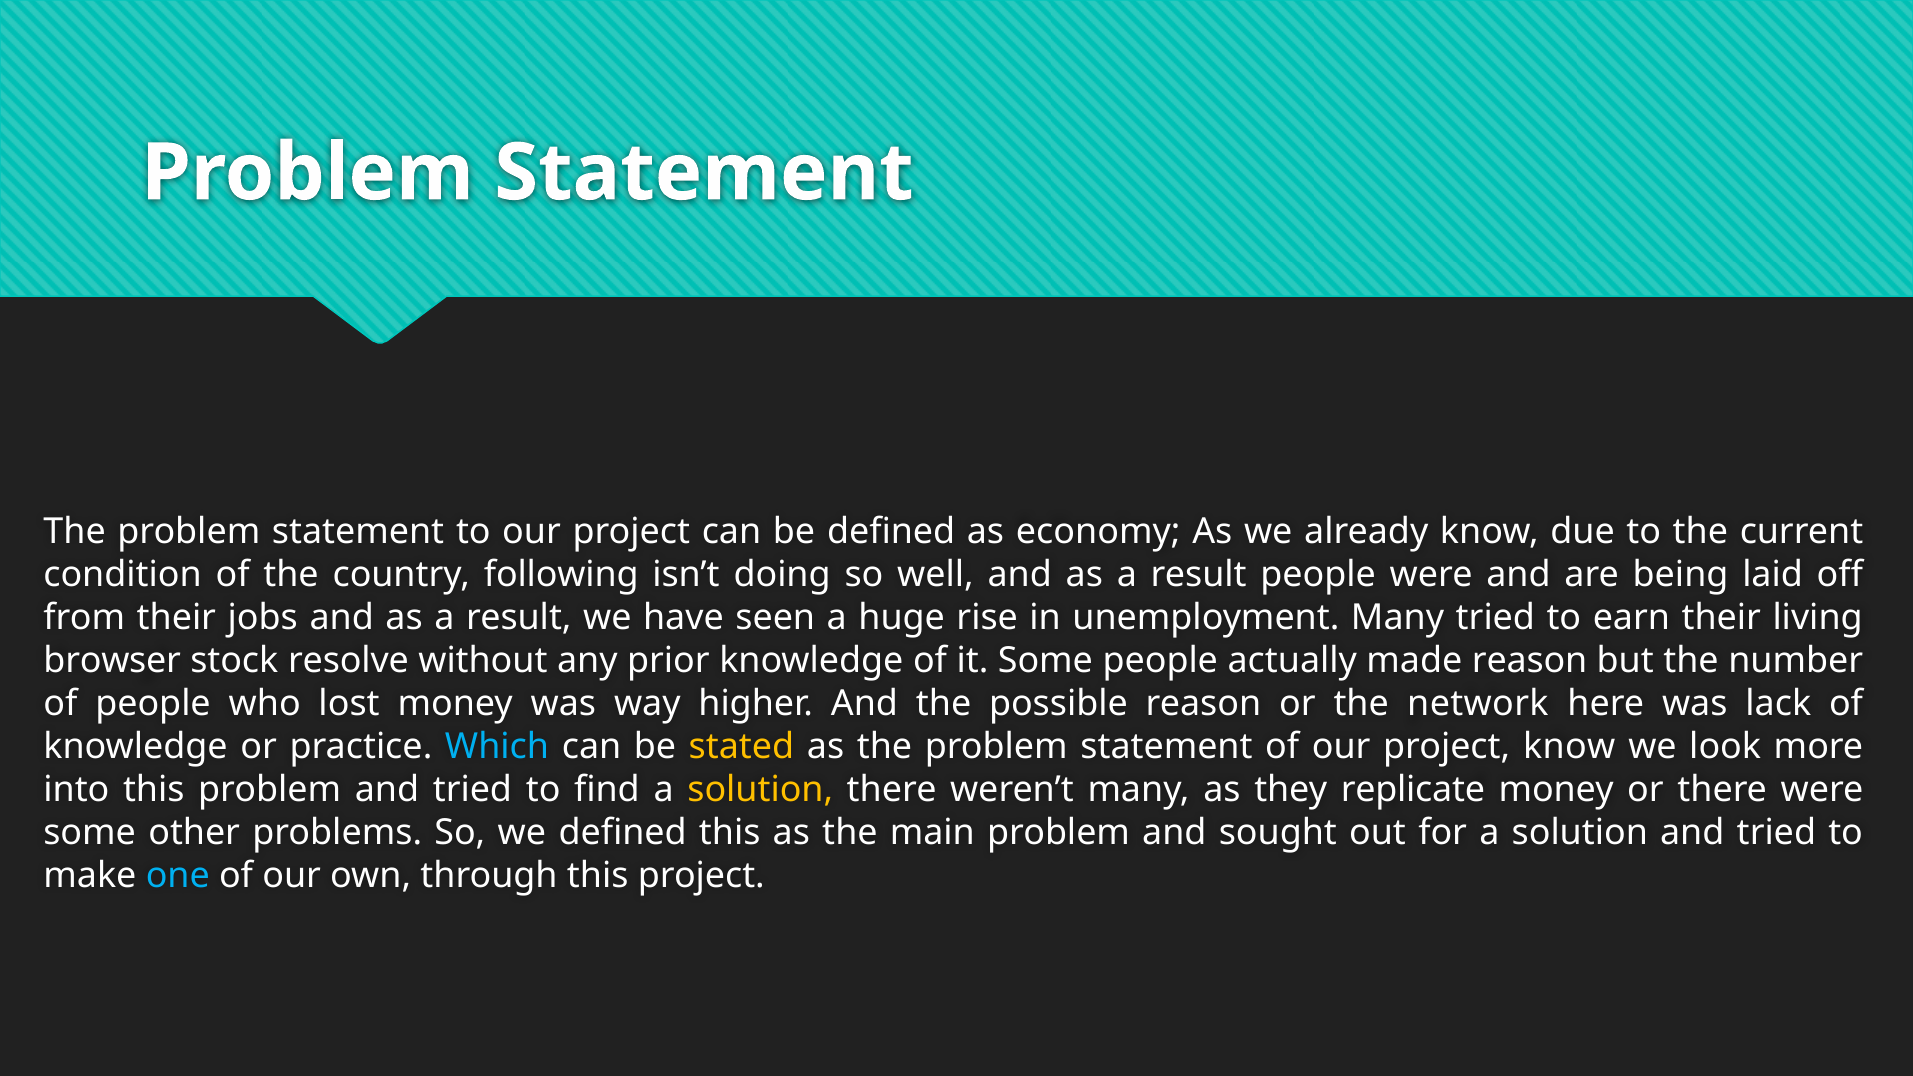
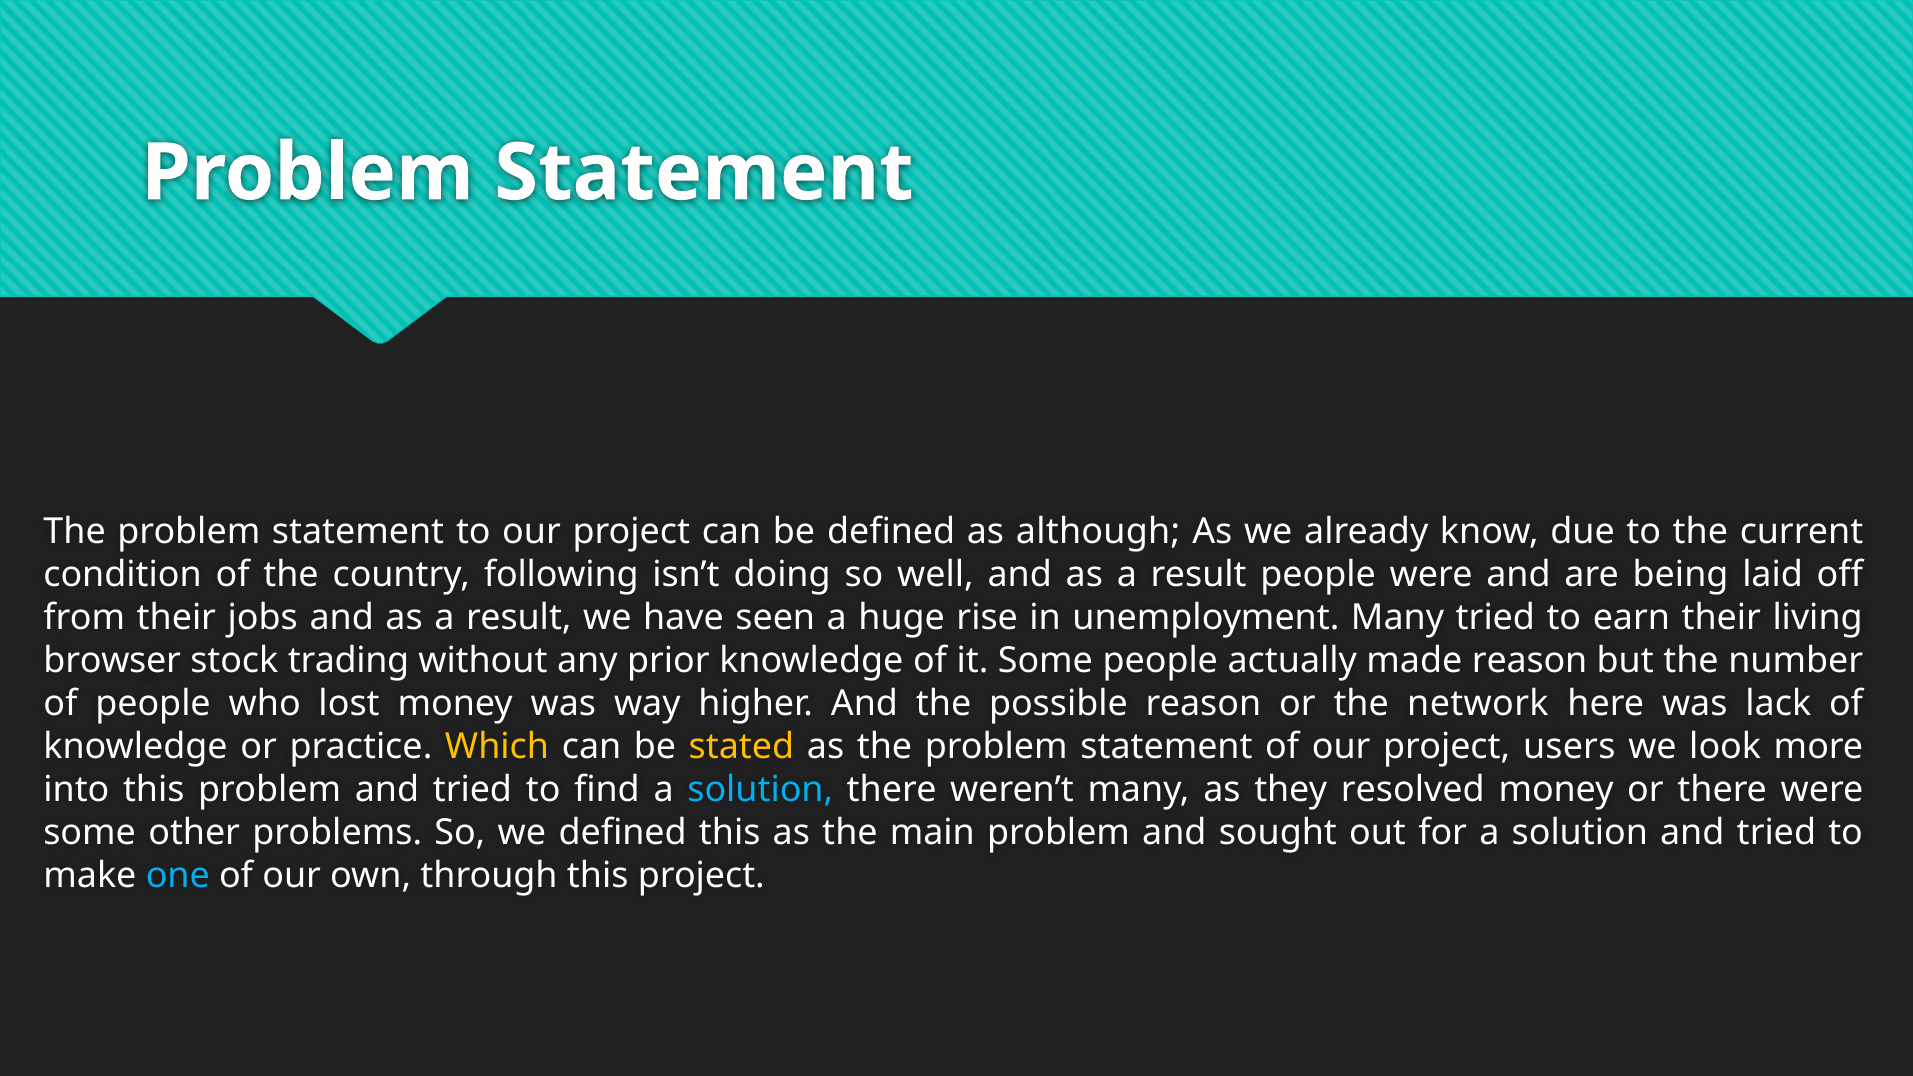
economy: economy -> although
resolve: resolve -> trading
Which colour: light blue -> yellow
project know: know -> users
solution at (760, 790) colour: yellow -> light blue
replicate: replicate -> resolved
